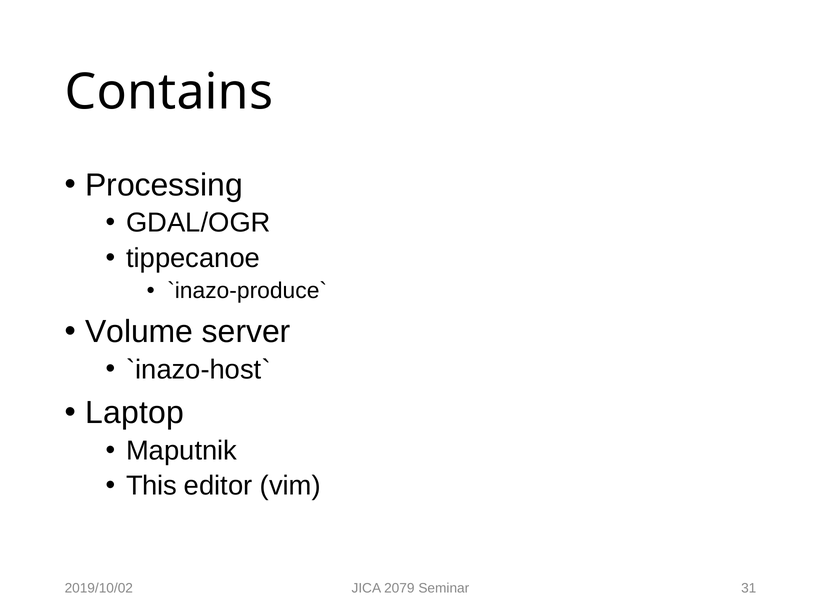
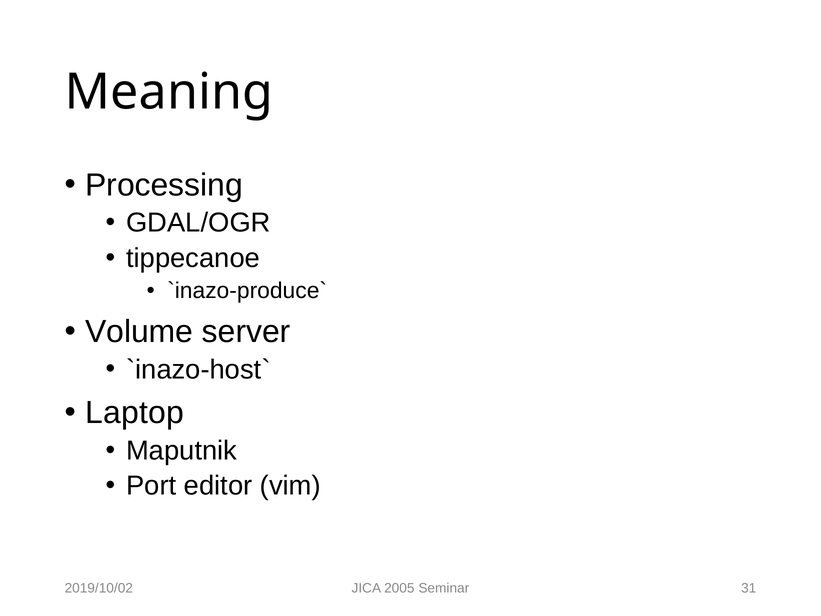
Contains: Contains -> Meaning
This: This -> Port
2079: 2079 -> 2005
